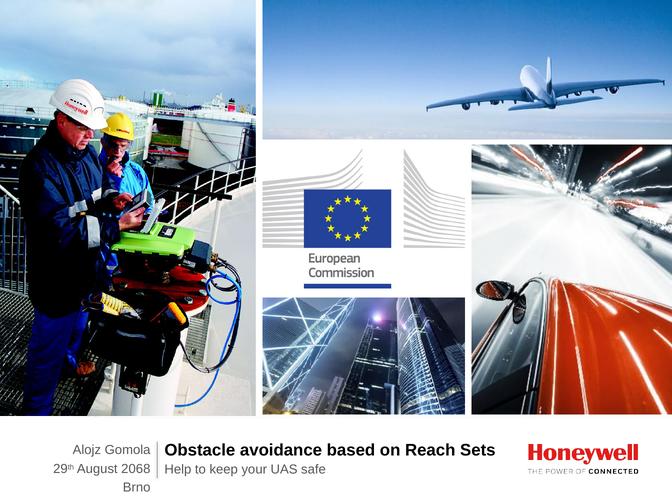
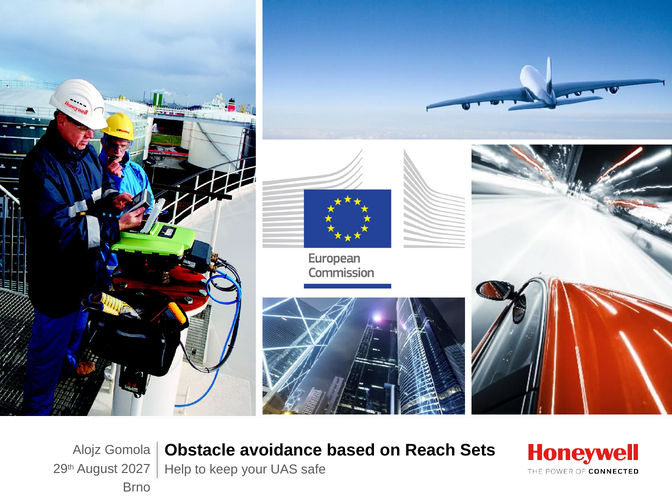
2068: 2068 -> 2027
